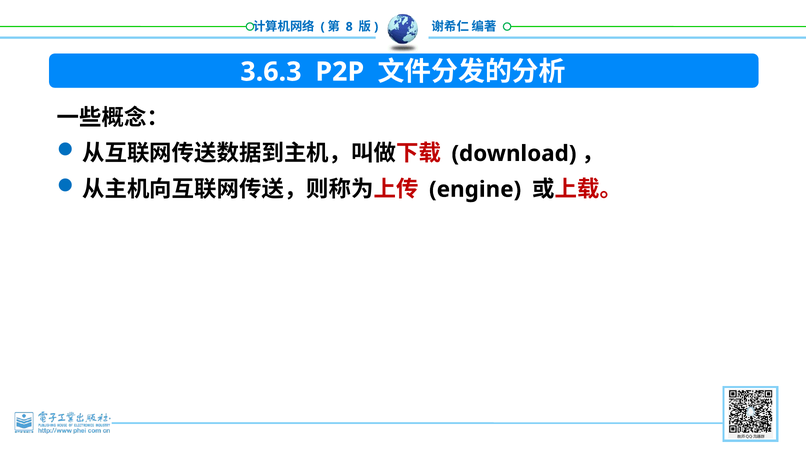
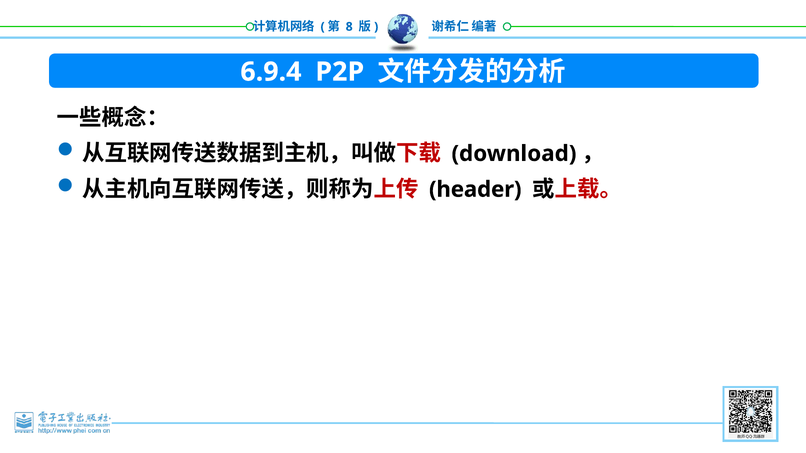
3.6.3: 3.6.3 -> 6.9.4
engine: engine -> header
